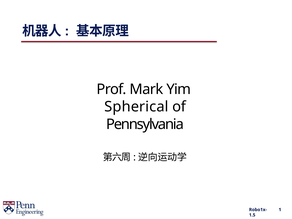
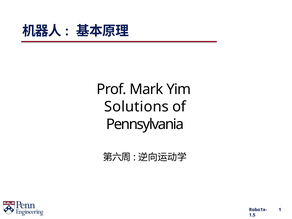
Spherical: Spherical -> Solutions
